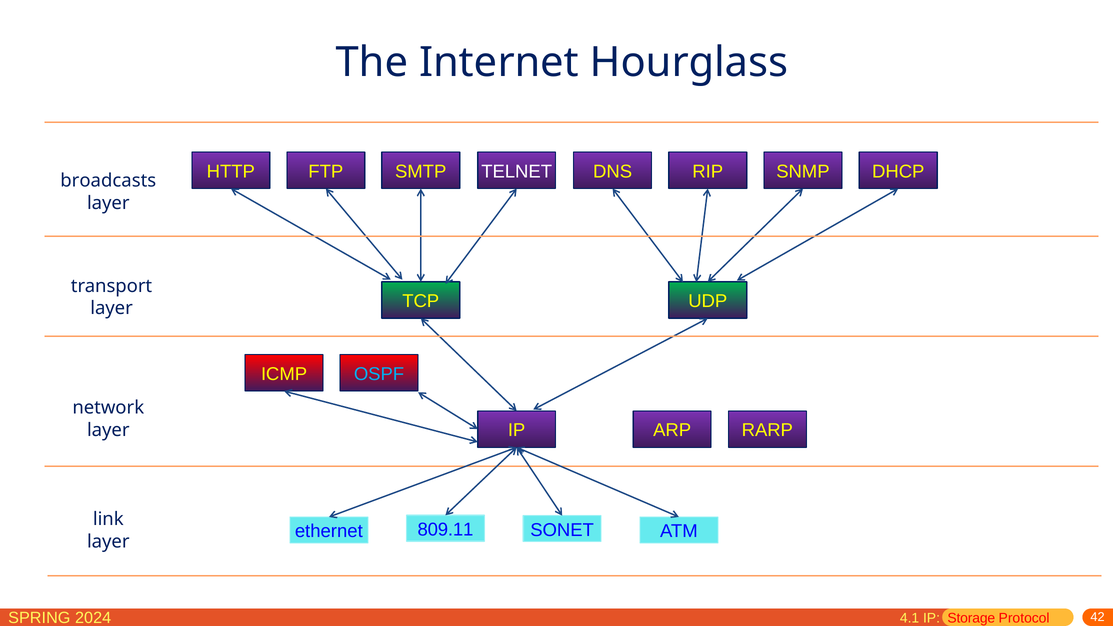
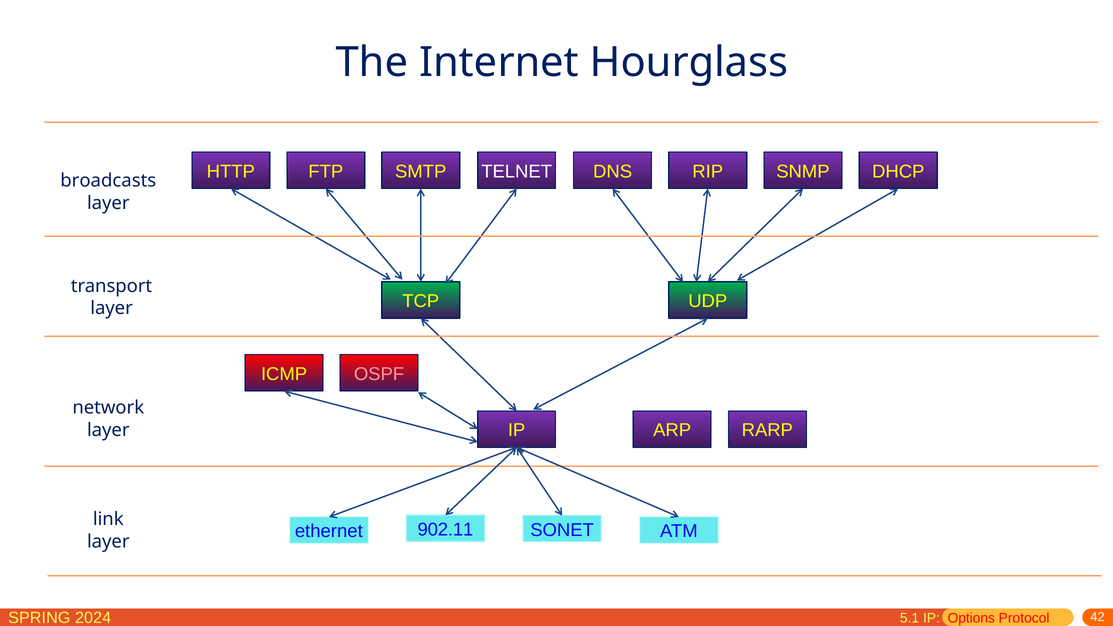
OSPF colour: light blue -> pink
809.11: 809.11 -> 902.11
4.1: 4.1 -> 5.1
Storage: Storage -> Options
